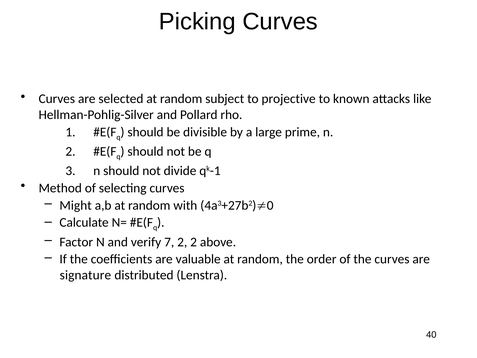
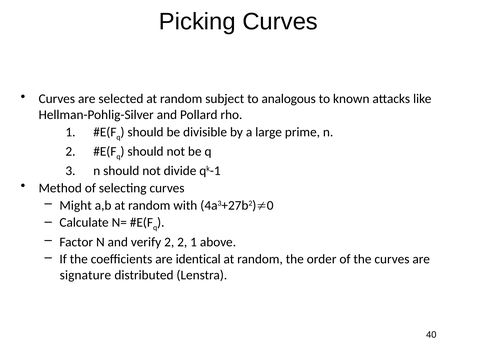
projective: projective -> analogous
verify 7: 7 -> 2
2 2: 2 -> 1
valuable: valuable -> identical
